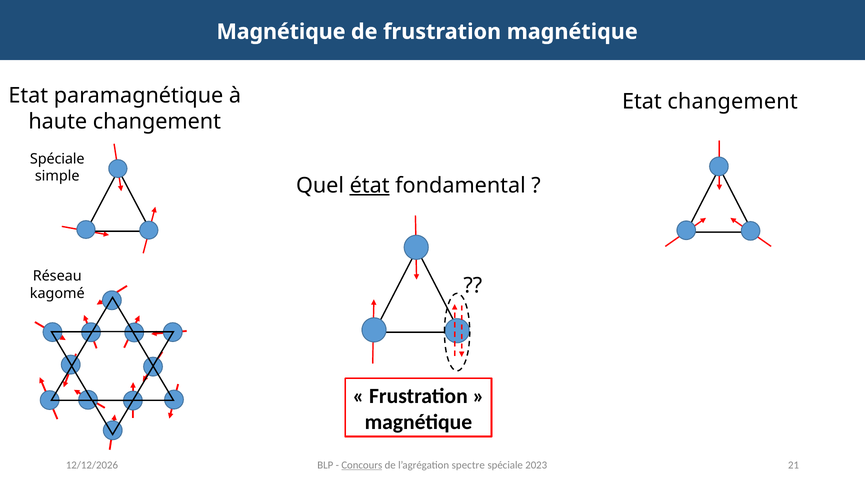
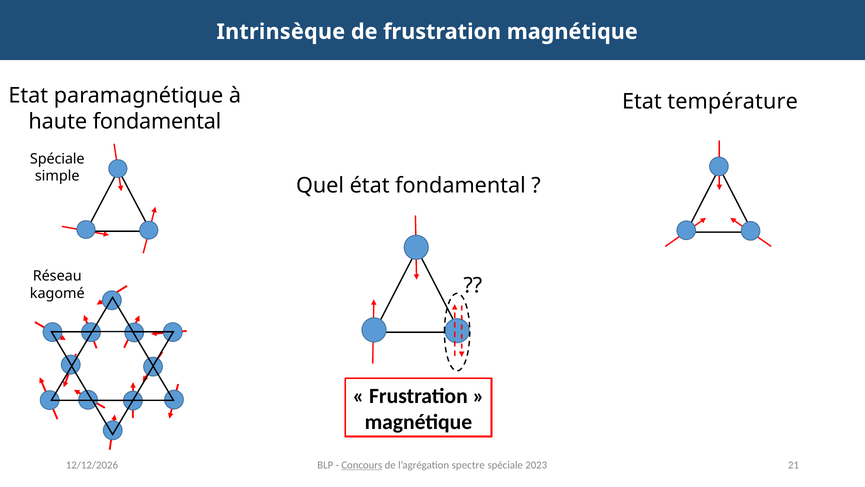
Magnétique at (281, 32): Magnétique -> Intrinsèque
Etat changement: changement -> température
haute changement: changement -> fondamental
état underline: present -> none
